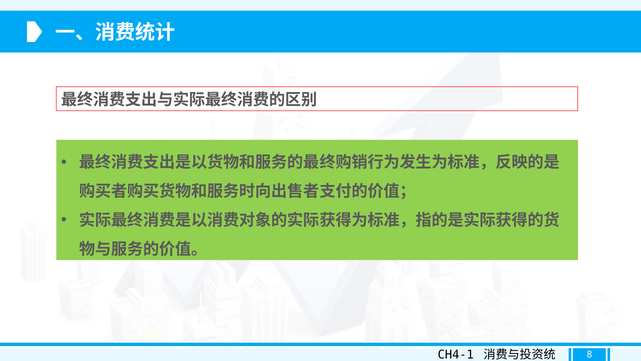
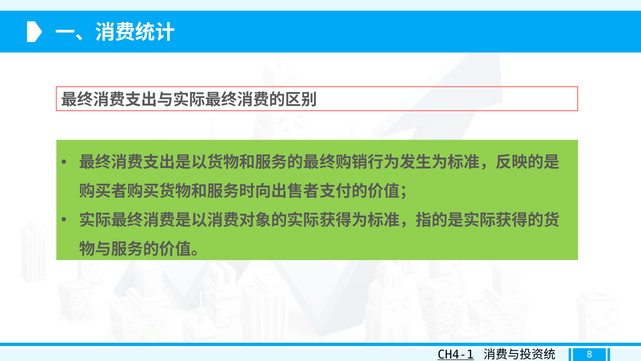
CH4-1 underline: none -> present
